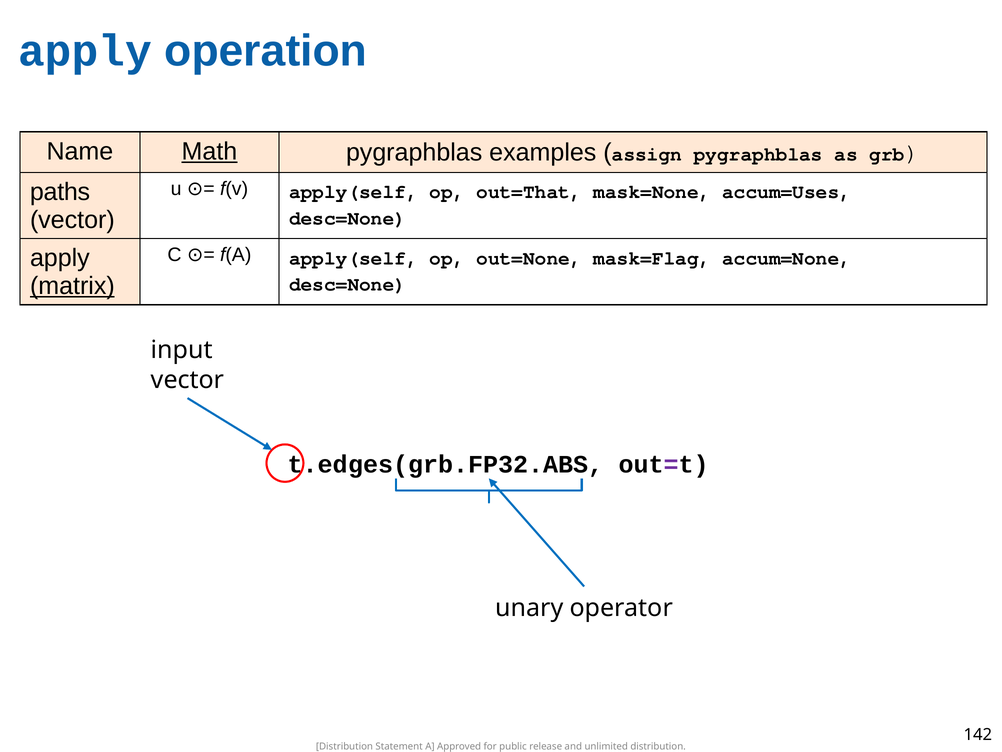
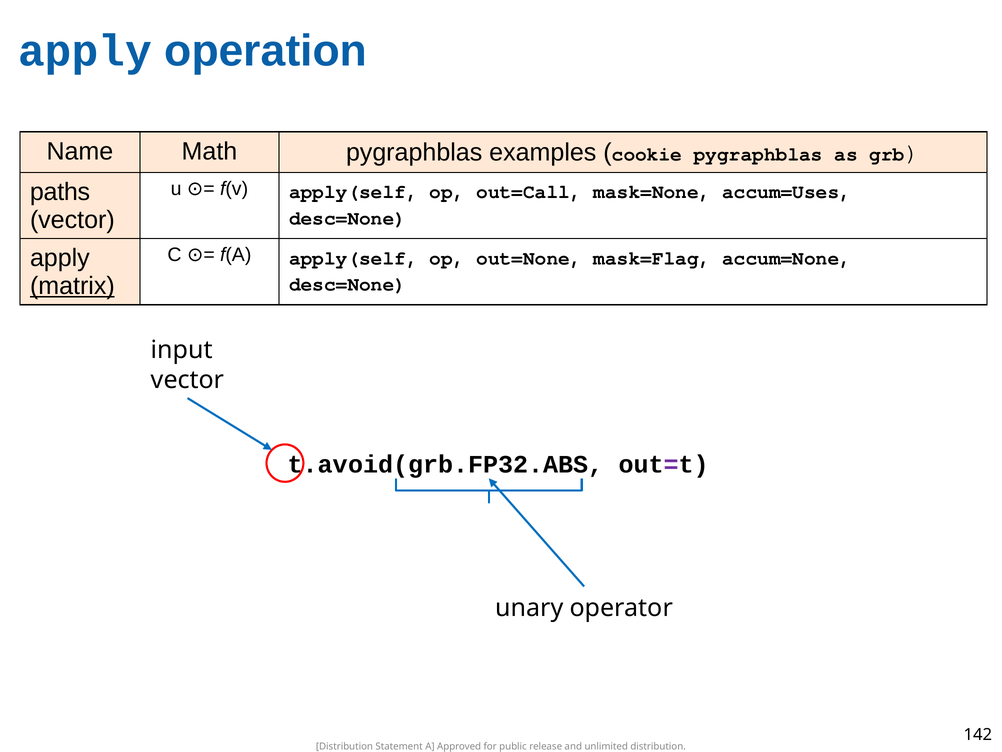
Math underline: present -> none
assign: assign -> cookie
out=That: out=That -> out=Call
t.edges(grb.FP32.ABS: t.edges(grb.FP32.ABS -> t.avoid(grb.FP32.ABS
